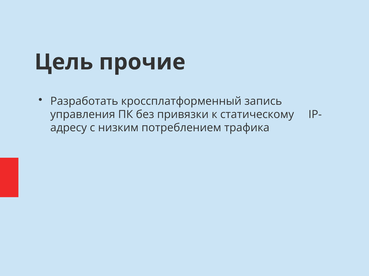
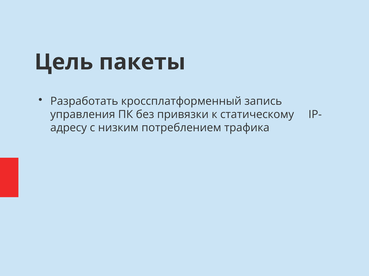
прочие: прочие -> пакеты
